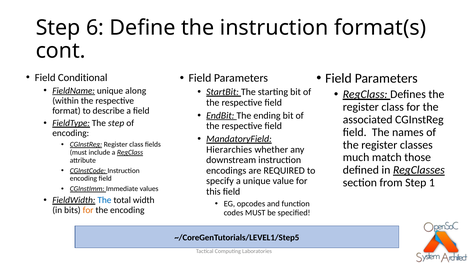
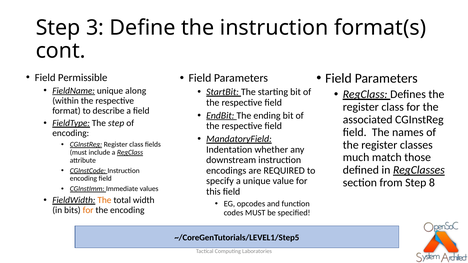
6: 6 -> 3
Conditional: Conditional -> Permissible
Hierarchies: Hierarchies -> Indentation
1: 1 -> 8
The at (104, 200) colour: blue -> orange
